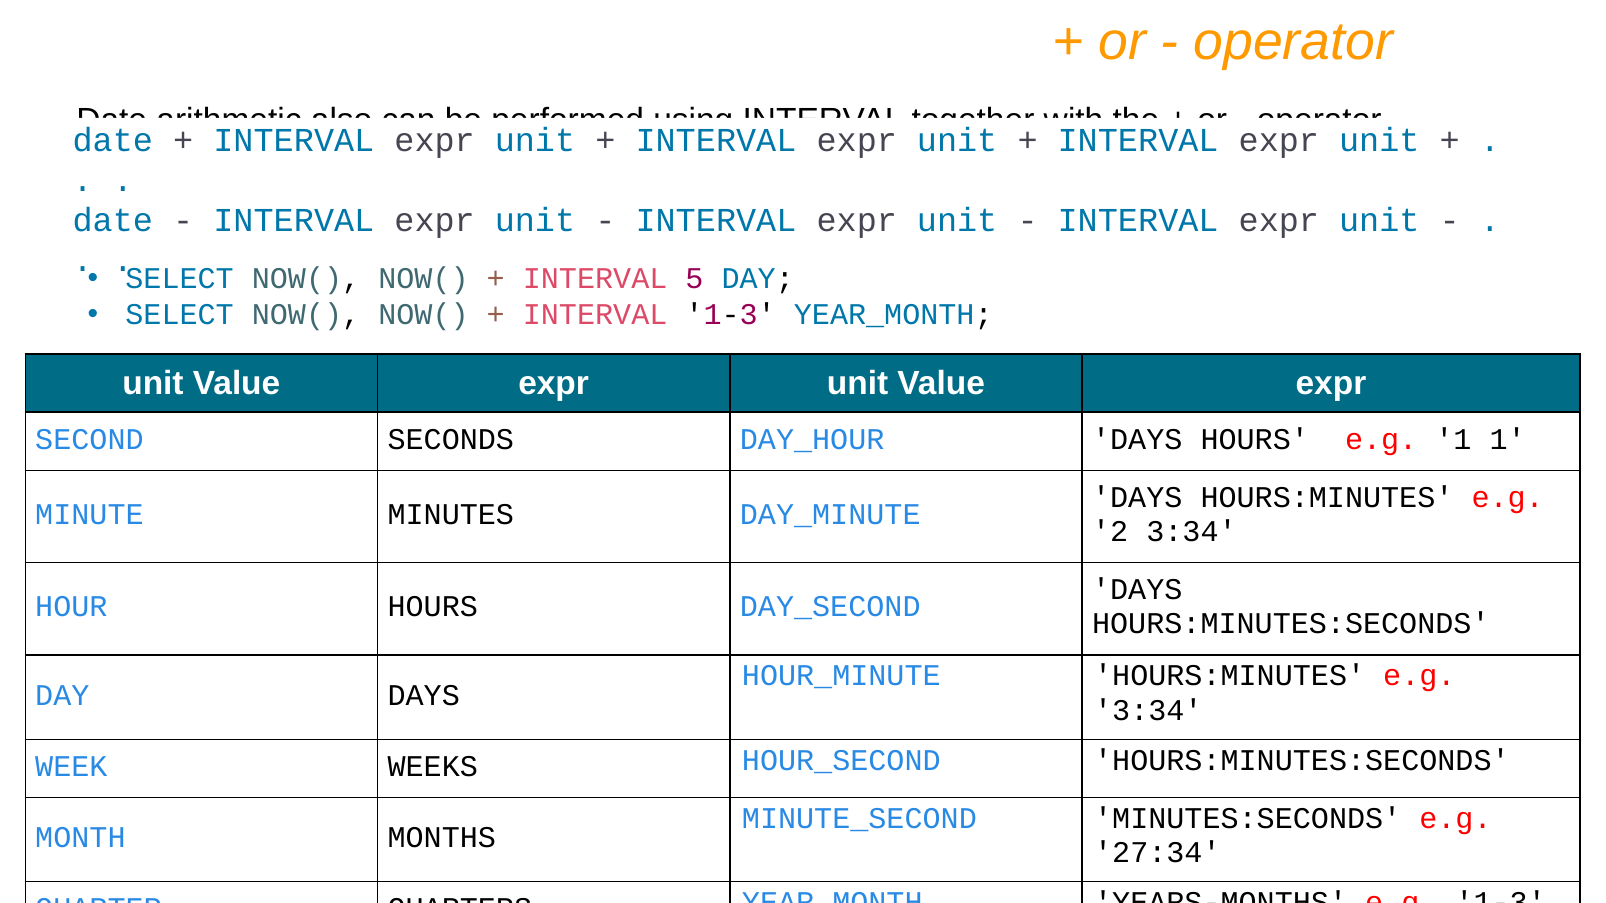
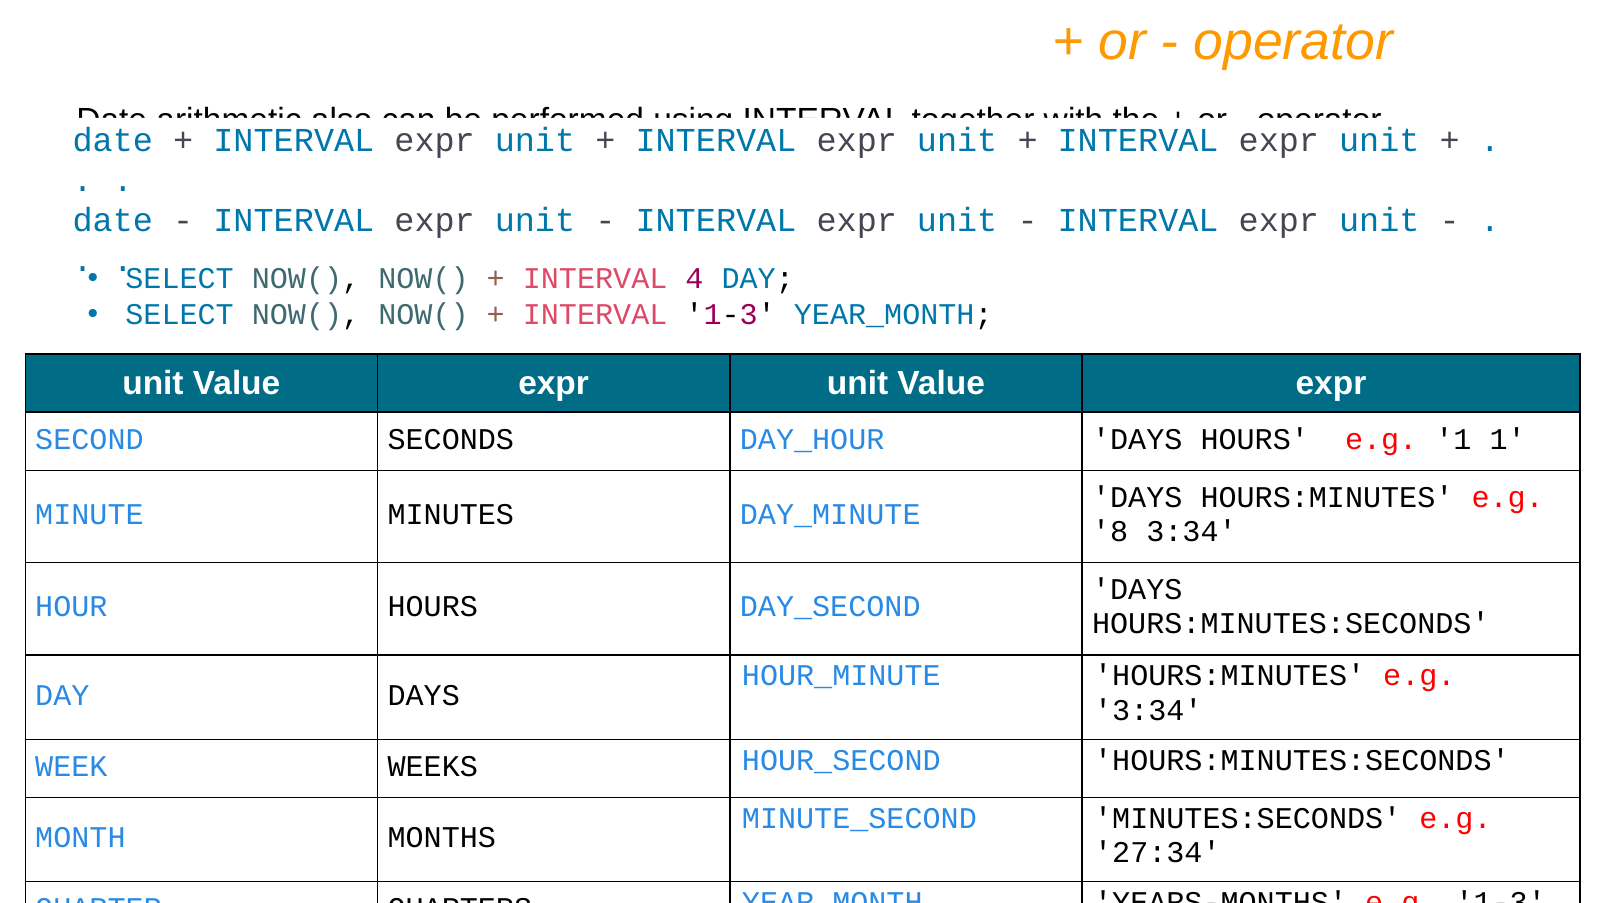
5: 5 -> 4
2: 2 -> 8
